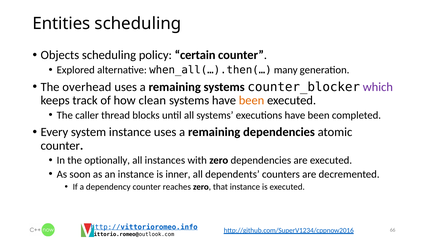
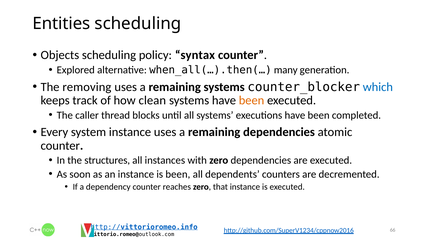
certain: certain -> syntax
overhead: overhead -> removing
which colour: purple -> blue
optionally: optionally -> structures
is inner: inner -> been
